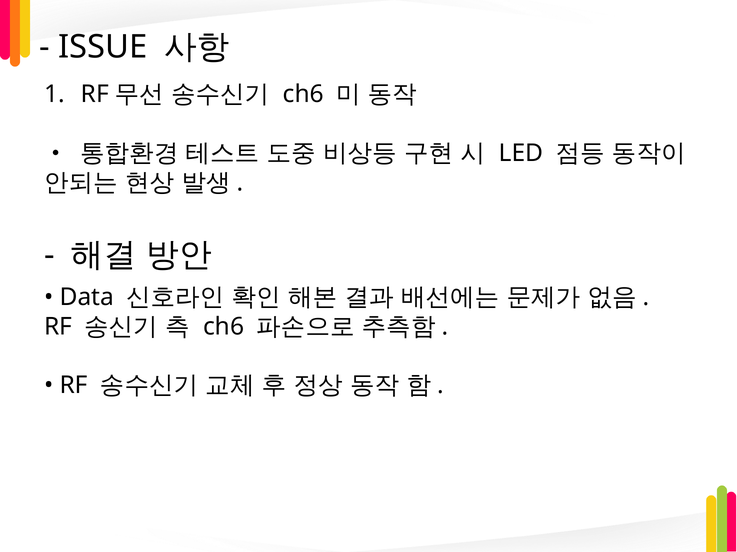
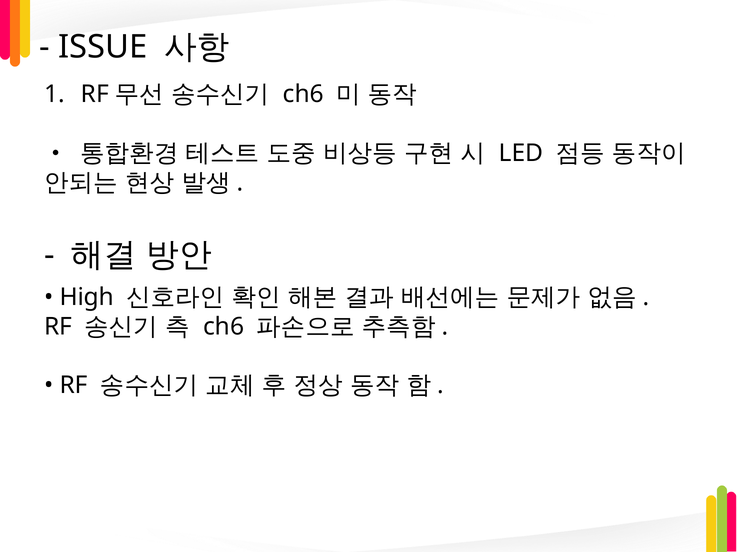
Data: Data -> High
